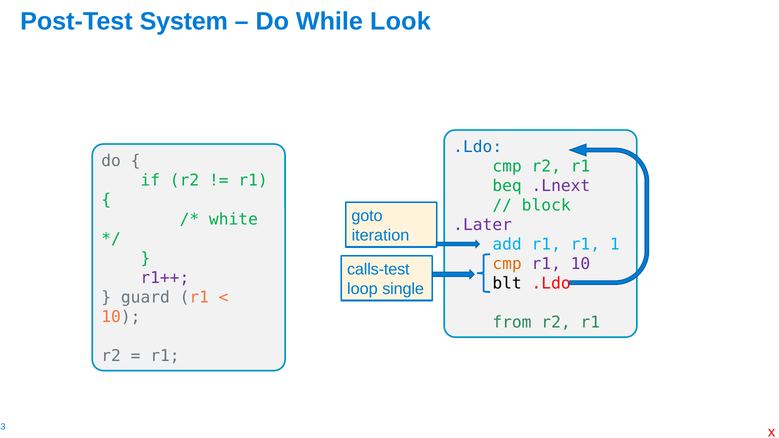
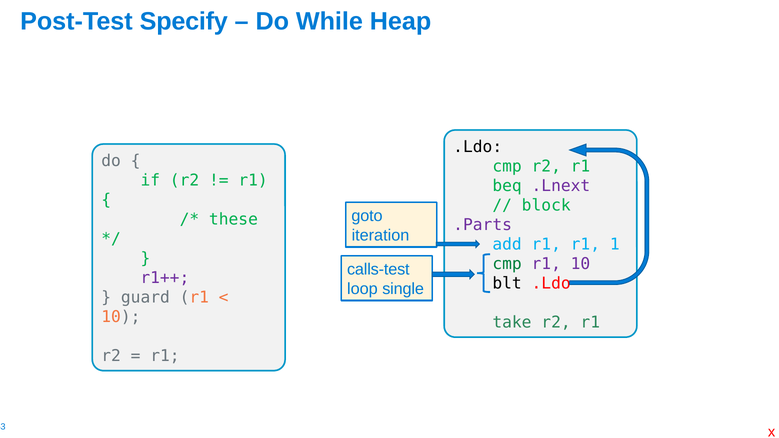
System: System -> Specify
Look: Look -> Heap
.Ldo at (478, 147) colour: blue -> black
white: white -> these
.Later: .Later -> .Parts
cmp at (507, 264) colour: orange -> green
from: from -> take
